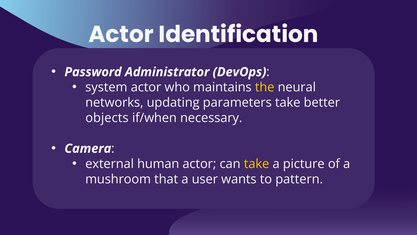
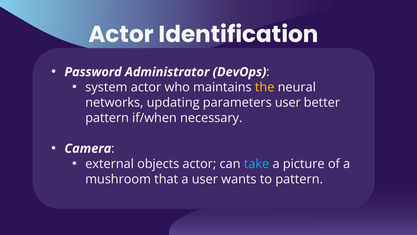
parameters take: take -> user
objects at (107, 118): objects -> pattern
human: human -> objects
take at (257, 164) colour: yellow -> light blue
